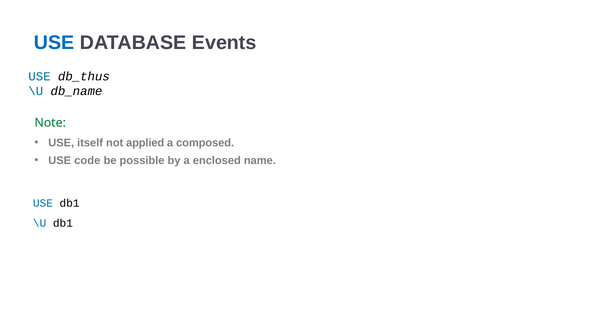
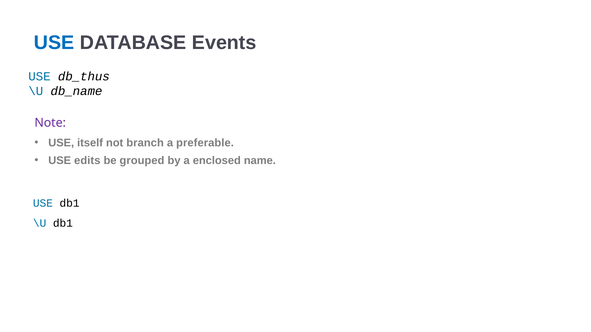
Note colour: green -> purple
applied: applied -> branch
composed: composed -> preferable
code: code -> edits
possible: possible -> grouped
